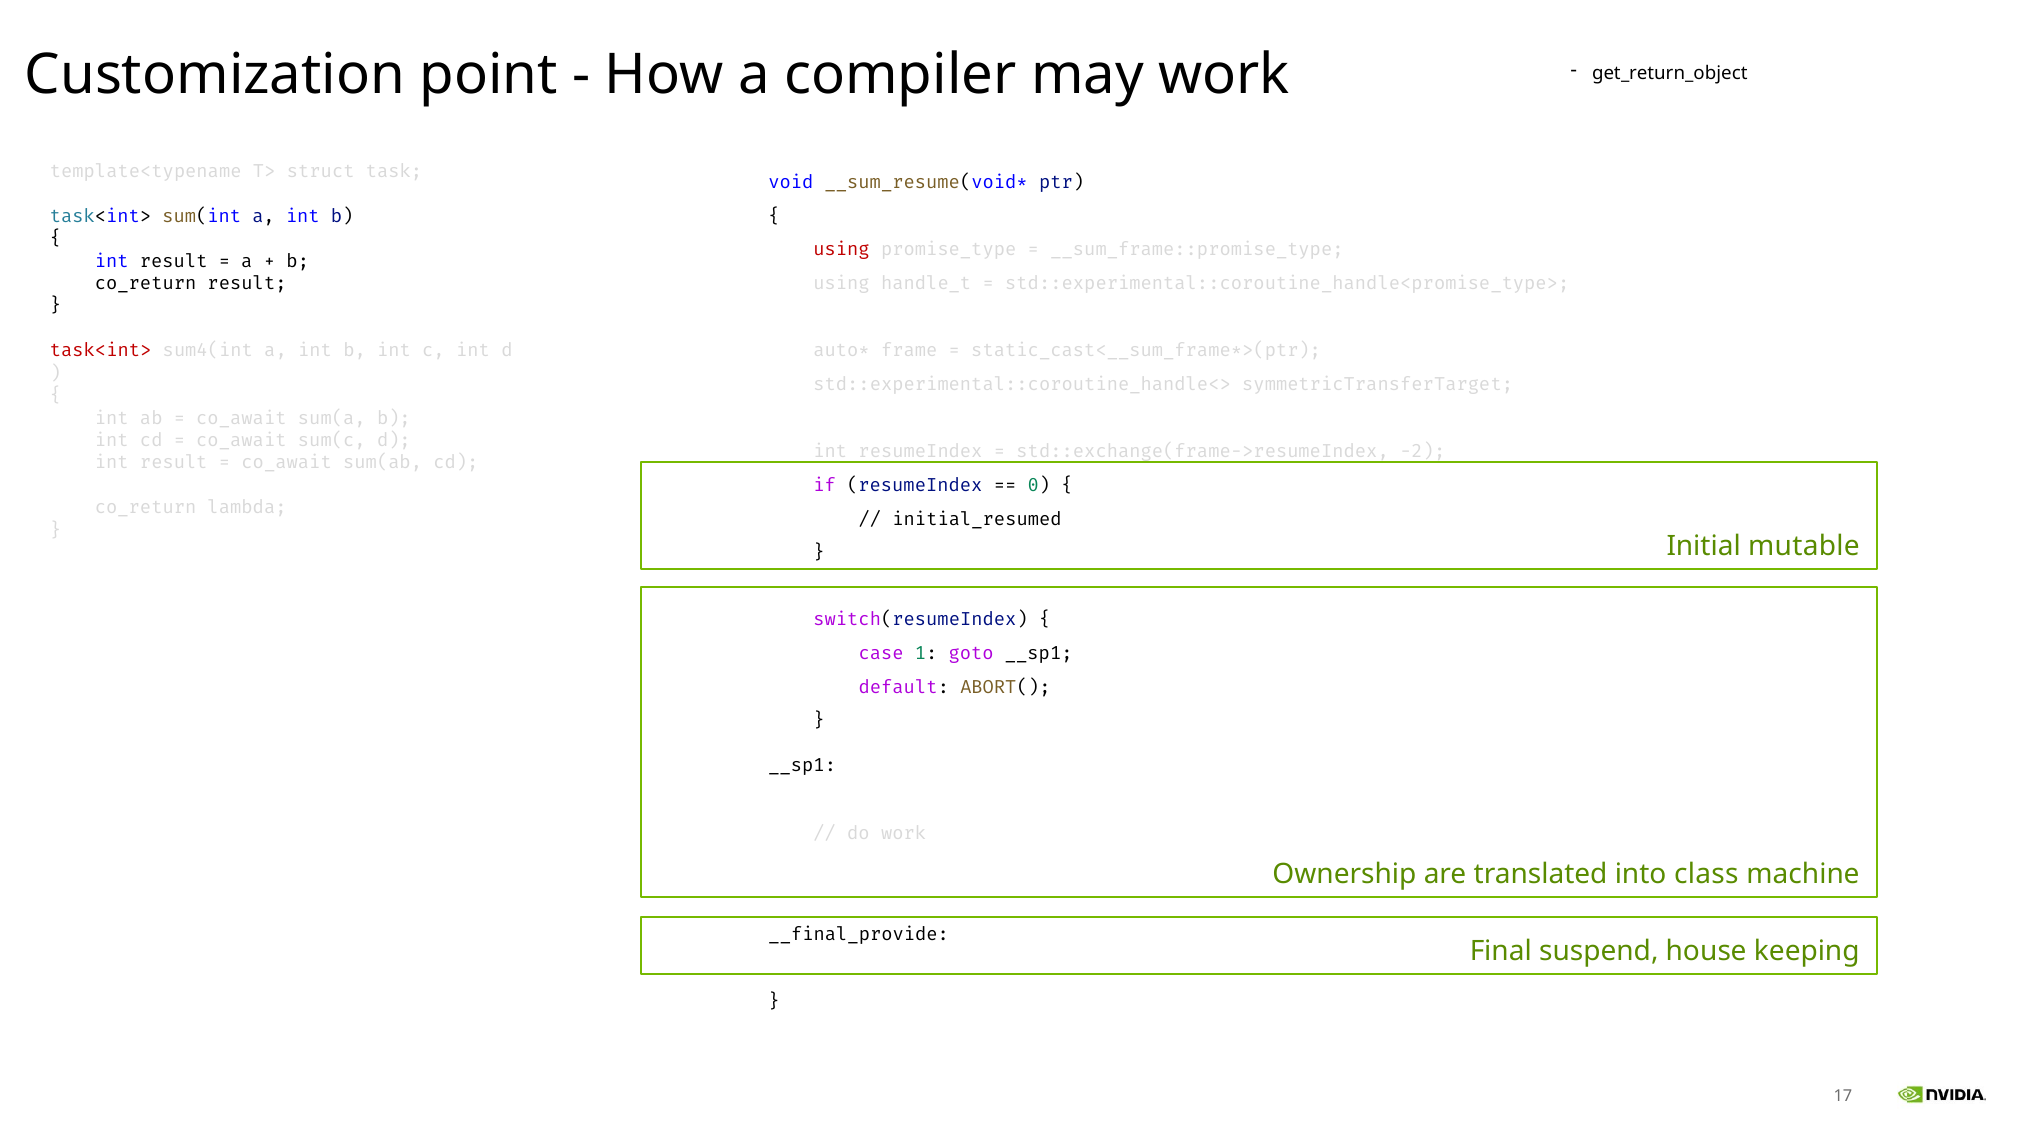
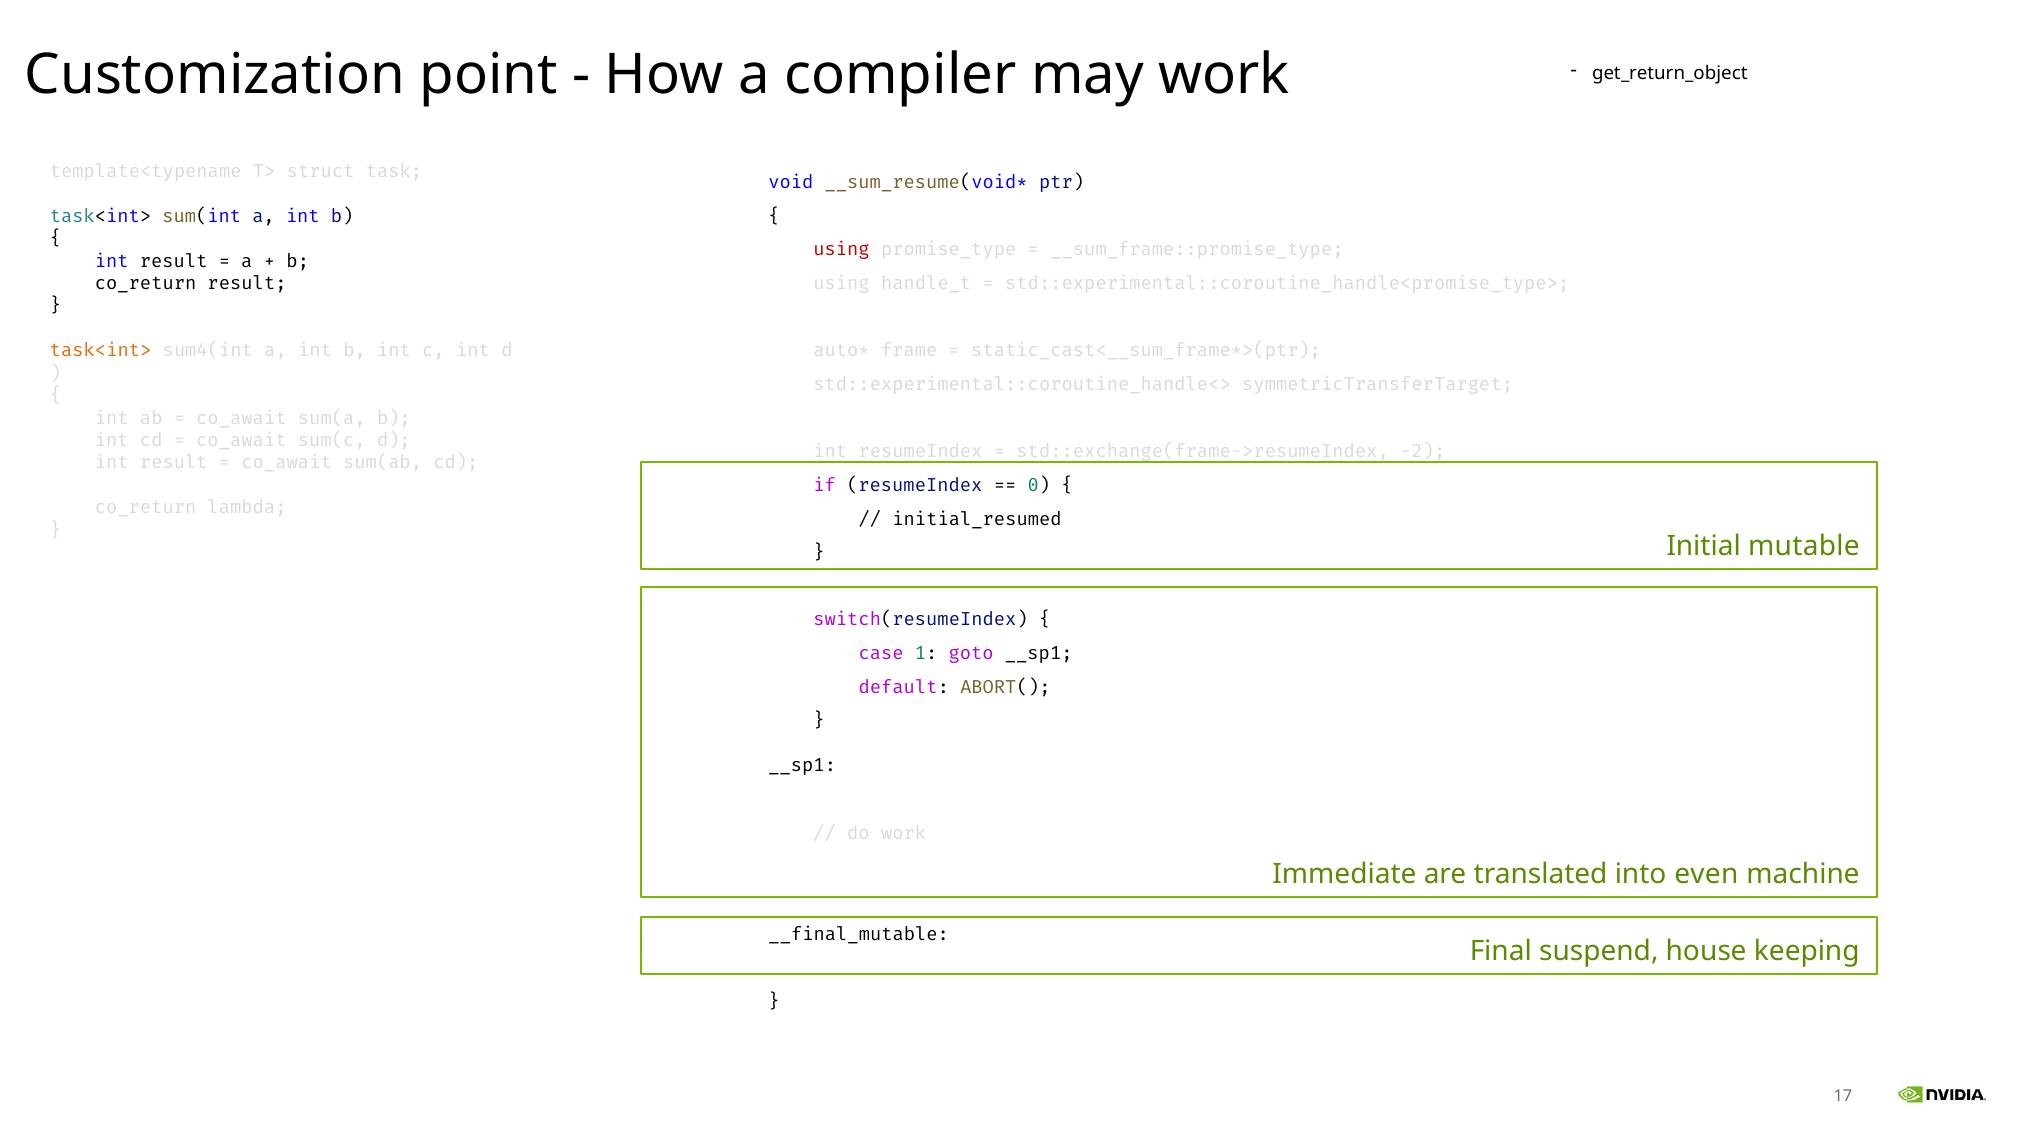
task<int> at (101, 351) colour: red -> orange
Ownership: Ownership -> Immediate
class: class -> even
__final_provide: __final_provide -> __final_mutable
